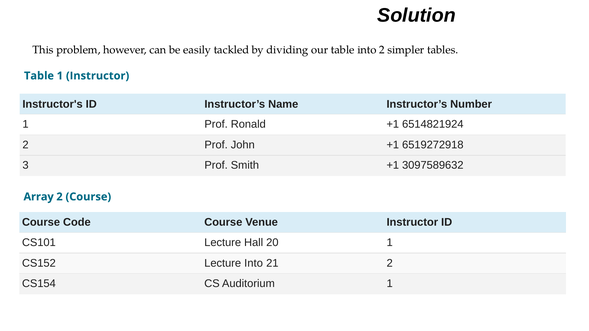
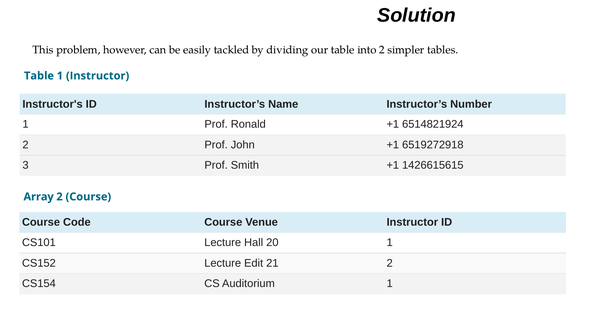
3097589632: 3097589632 -> 1426615615
Lecture Into: Into -> Edit
